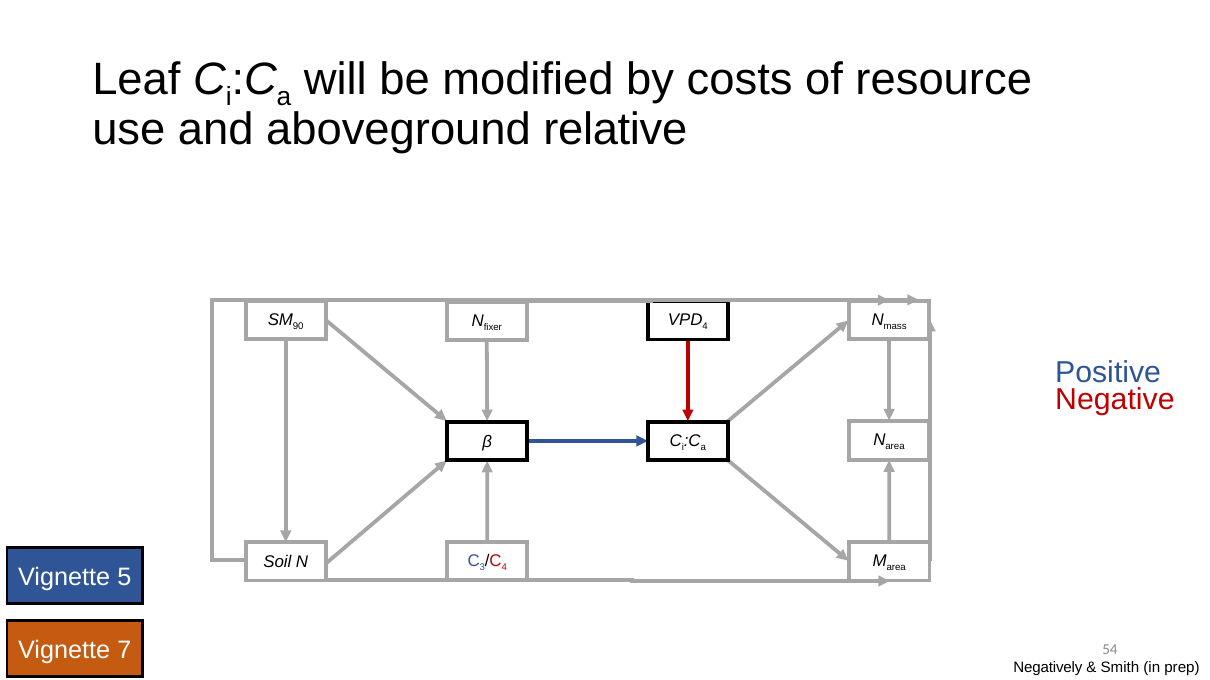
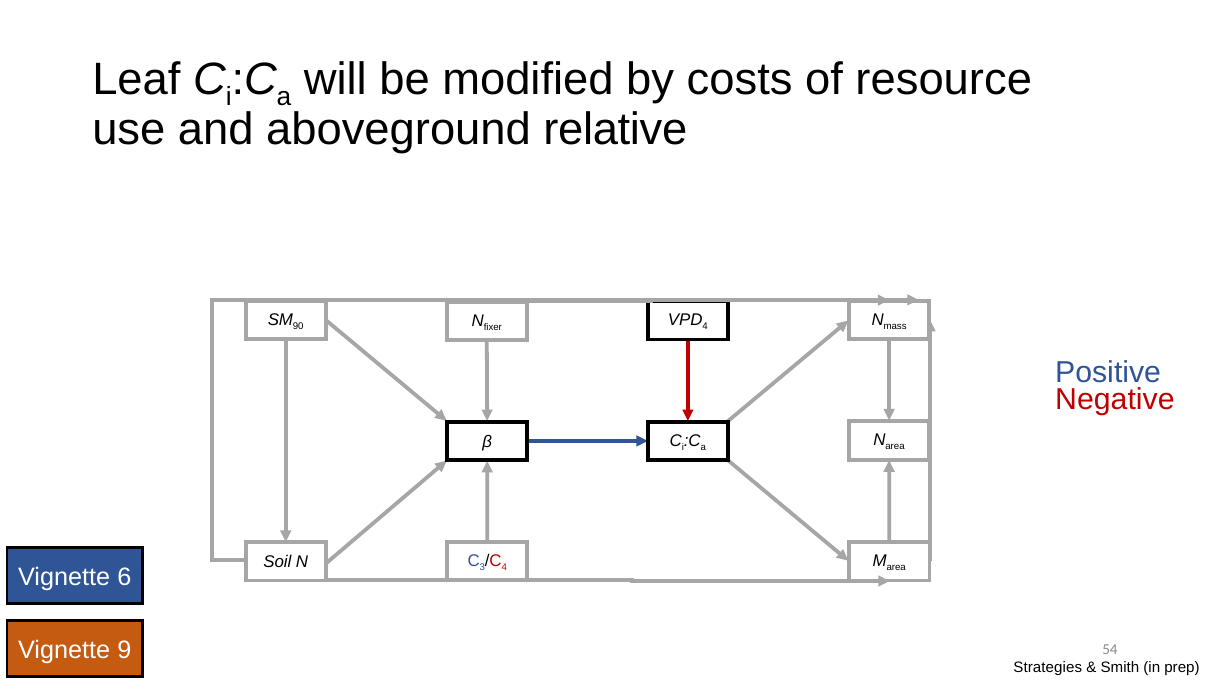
5: 5 -> 6
7: 7 -> 9
Negatively: Negatively -> Strategies
